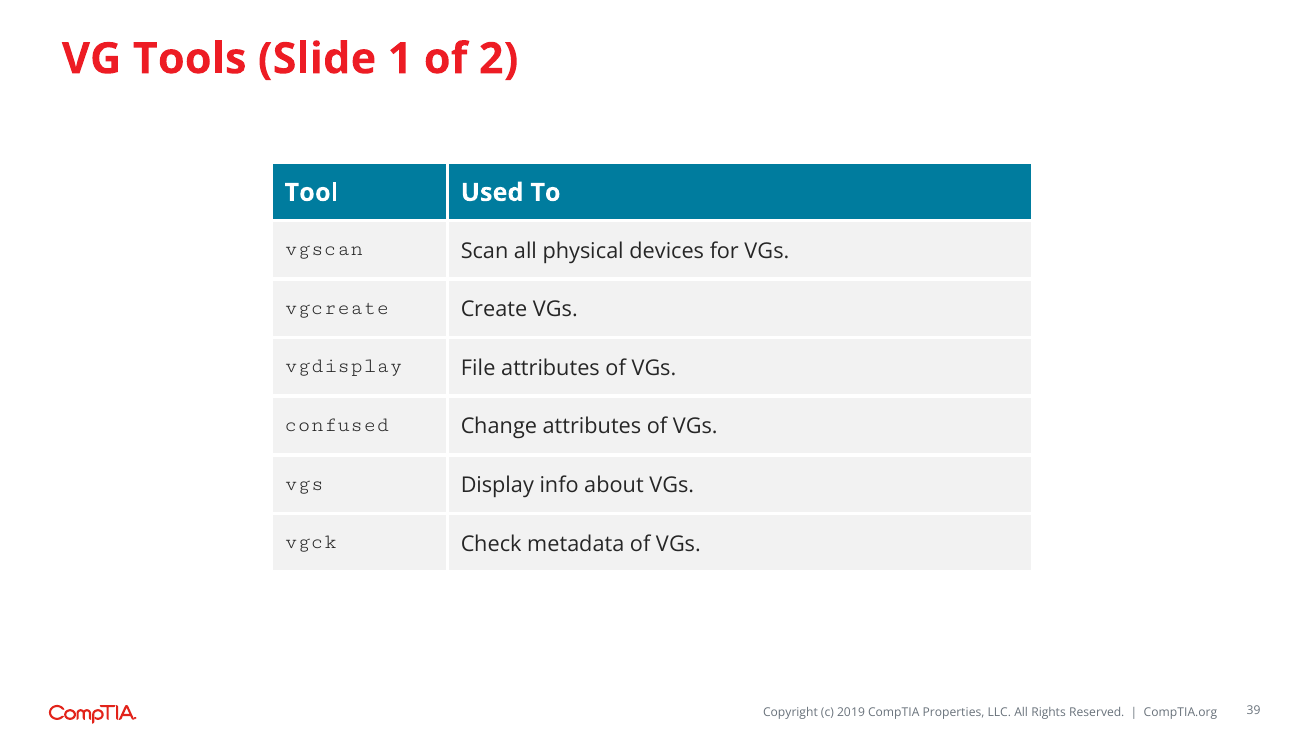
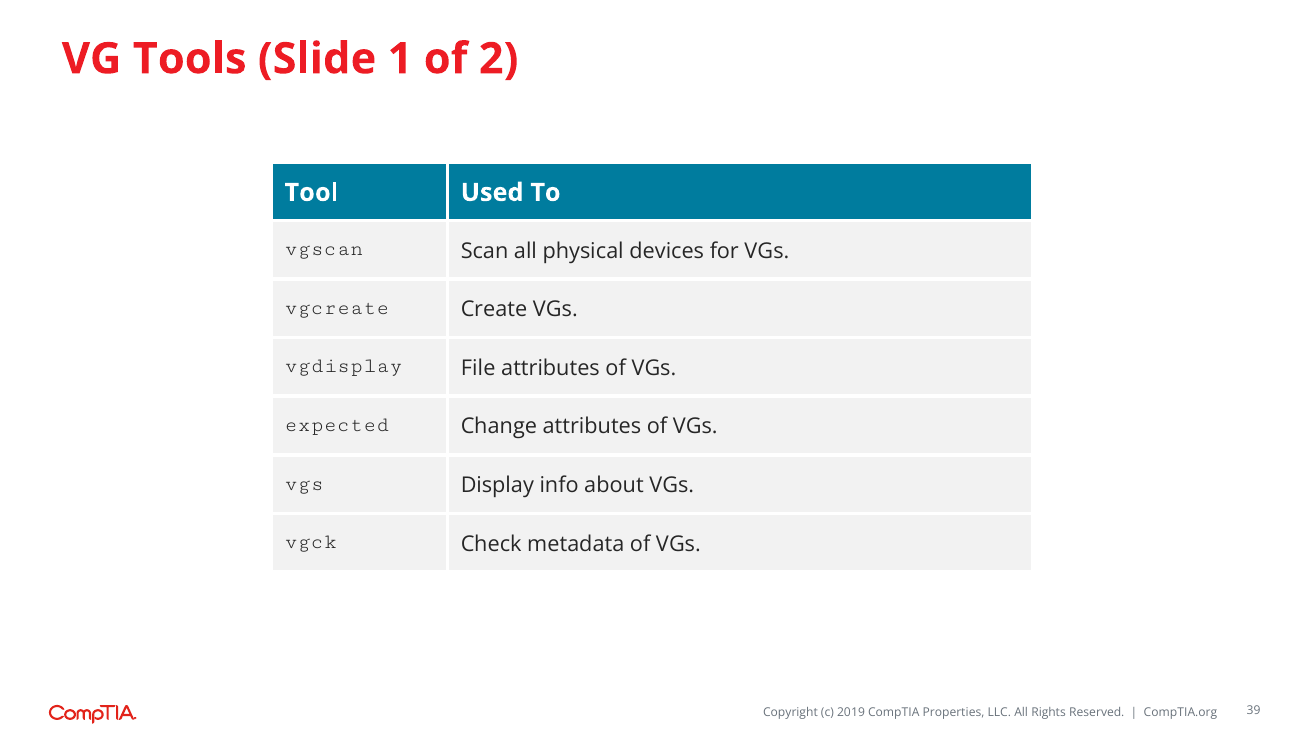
confused: confused -> expected
